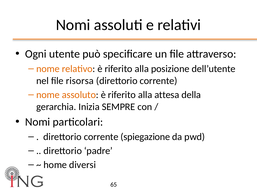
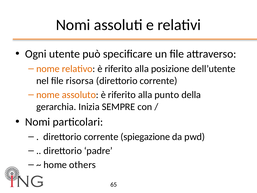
attesa: attesa -> punto
diversi: diversi -> others
